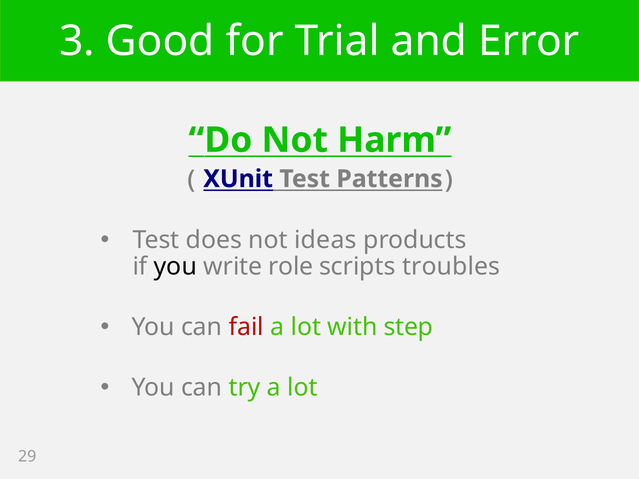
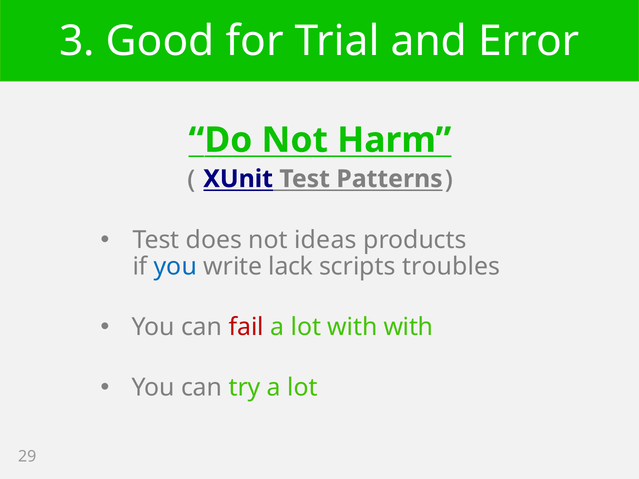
you at (175, 267) colour: black -> blue
role: role -> lack
with step: step -> with
